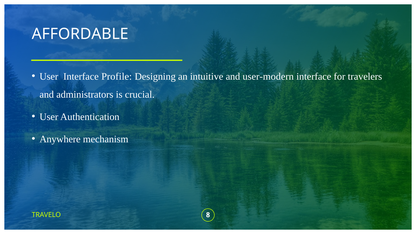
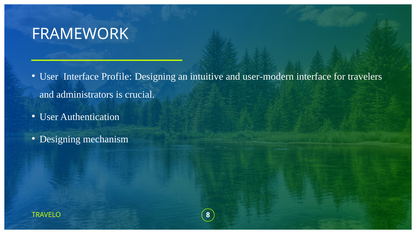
AFFORDABLE: AFFORDABLE -> FRAMEWORK
Anywhere at (60, 139): Anywhere -> Designing
